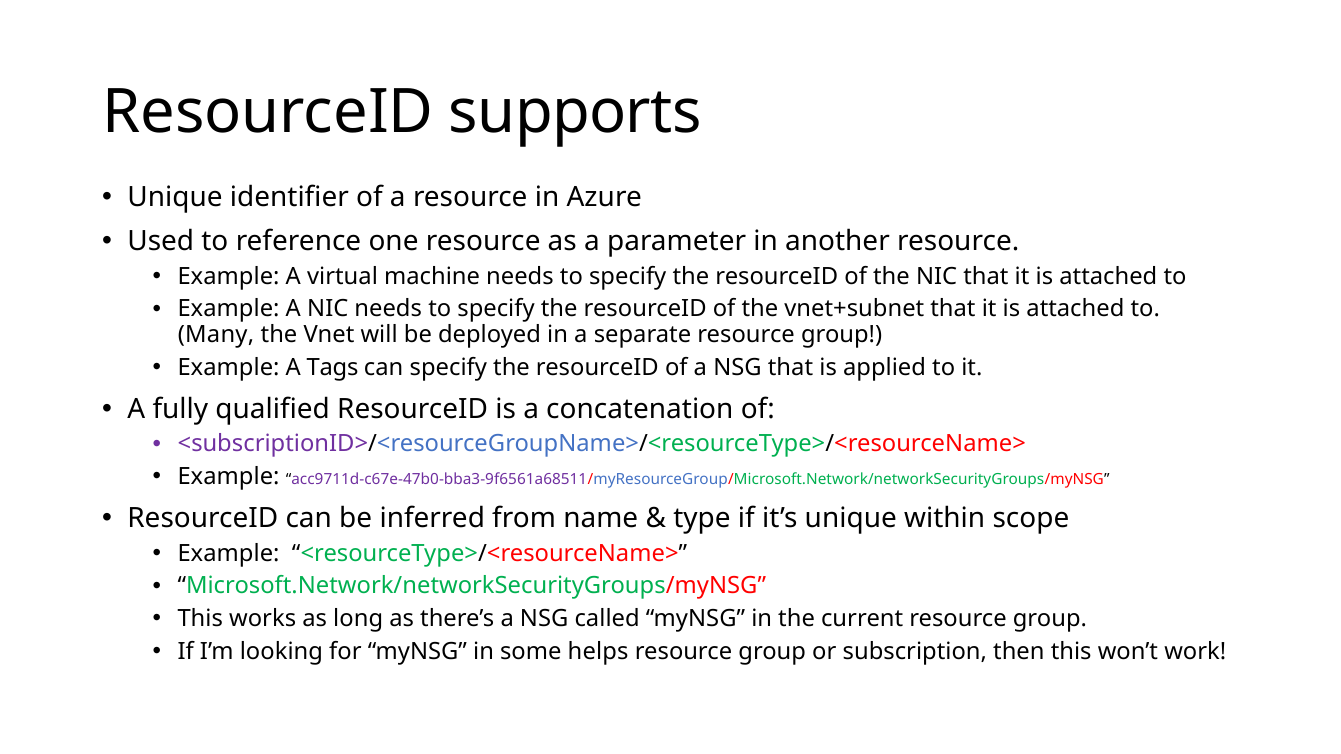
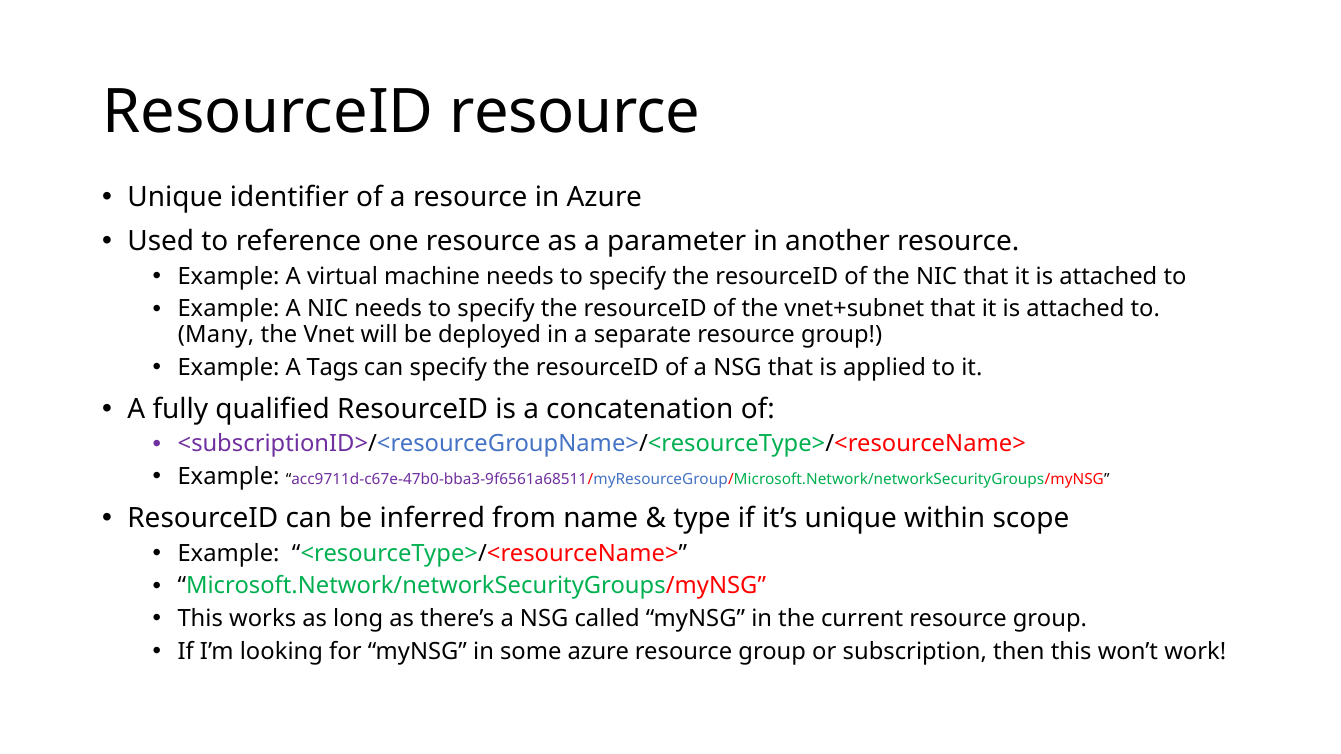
ResourceID supports: supports -> resource
some helps: helps -> azure
